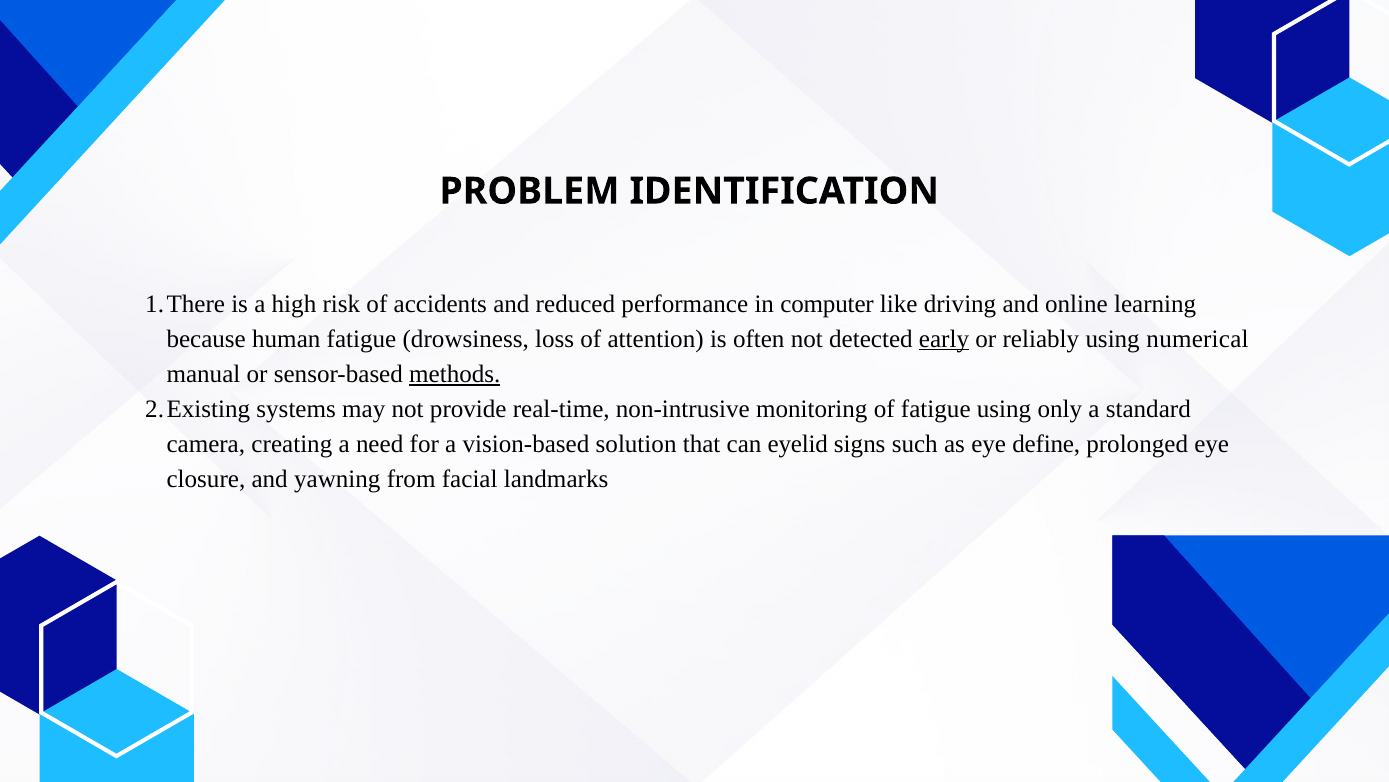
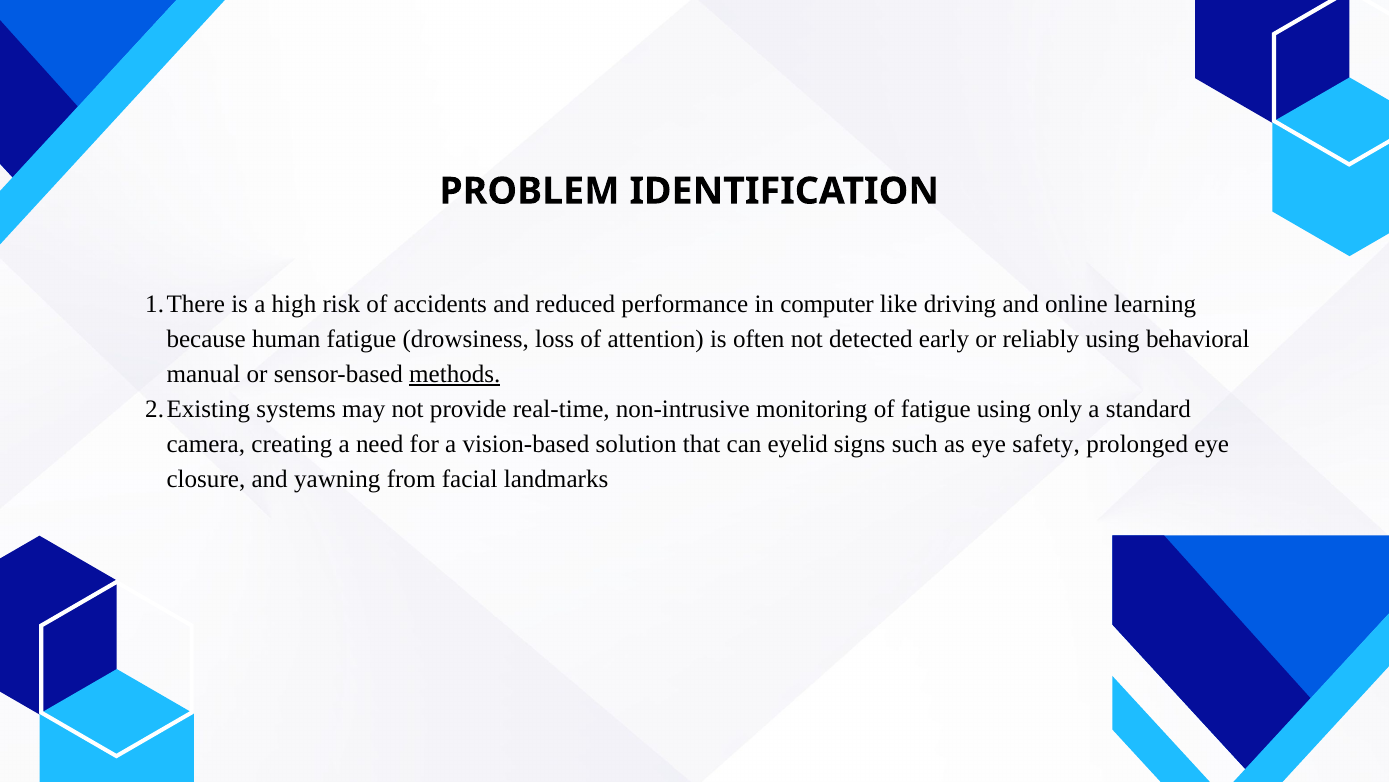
early underline: present -> none
numerical: numerical -> behavioral
define: define -> safety
